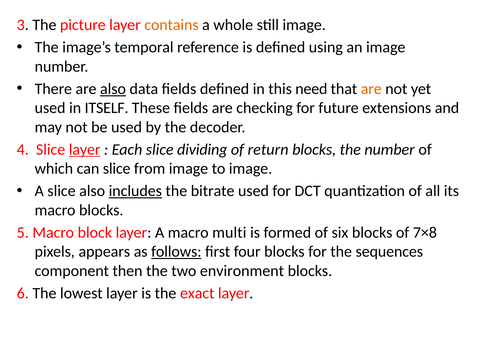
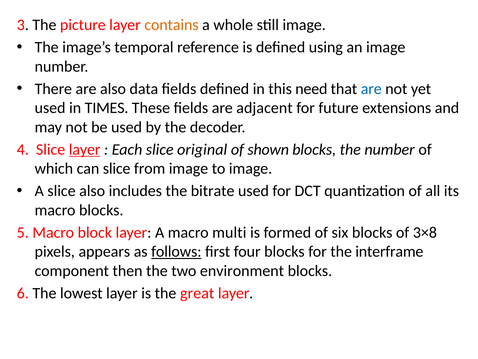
also at (113, 89) underline: present -> none
are at (371, 89) colour: orange -> blue
ITSELF: ITSELF -> TIMES
checking: checking -> adjacent
dividing: dividing -> original
return: return -> shown
includes underline: present -> none
7×8: 7×8 -> 3×8
sequences: sequences -> interframe
exact: exact -> great
